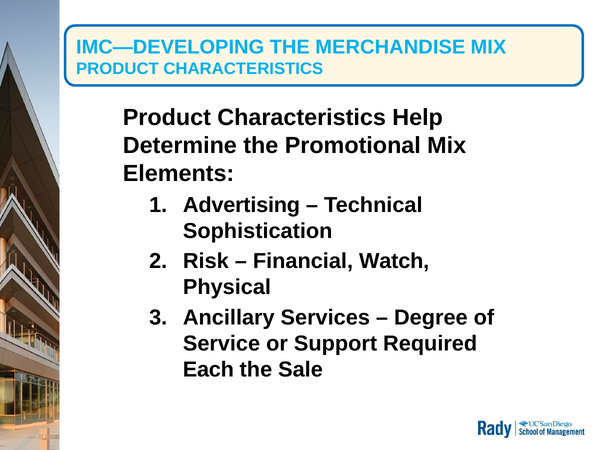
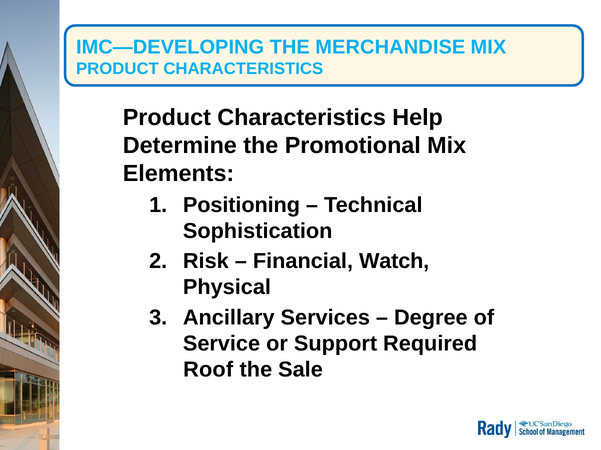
Advertising: Advertising -> Positioning
Each: Each -> Roof
